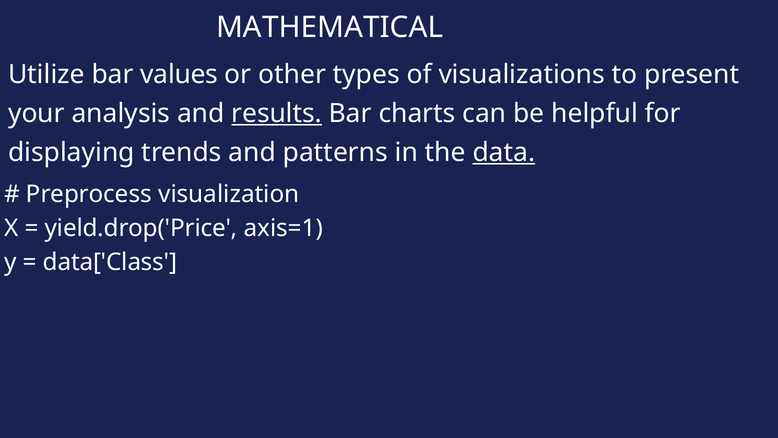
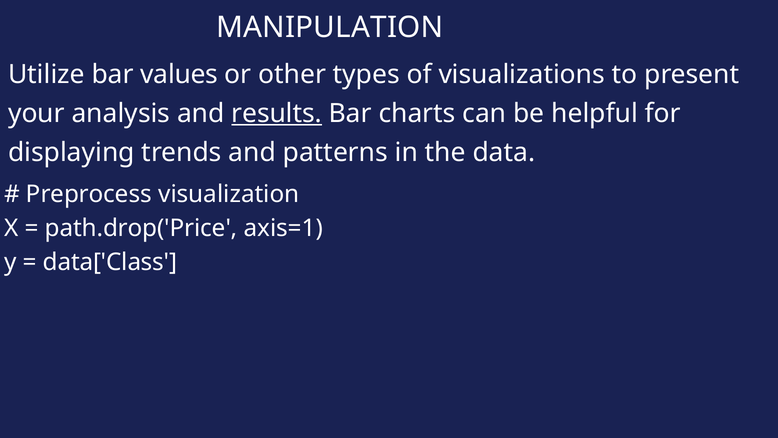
MATHEMATICAL: MATHEMATICAL -> MANIPULATION
data underline: present -> none
yield.drop('Price: yield.drop('Price -> path.drop('Price
